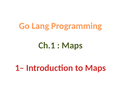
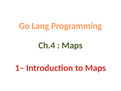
Ch.1: Ch.1 -> Ch.4
